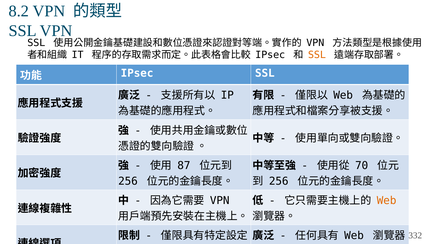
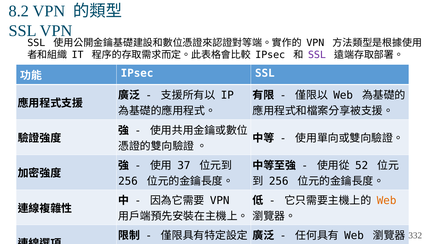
SSL at (317, 55) colour: orange -> purple
87: 87 -> 37
70: 70 -> 52
